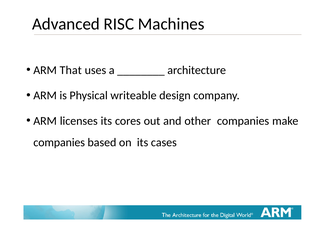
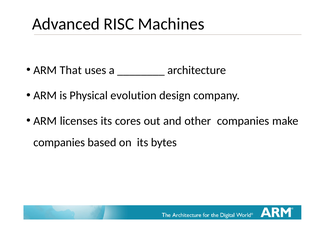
writeable: writeable -> evolution
cases: cases -> bytes
